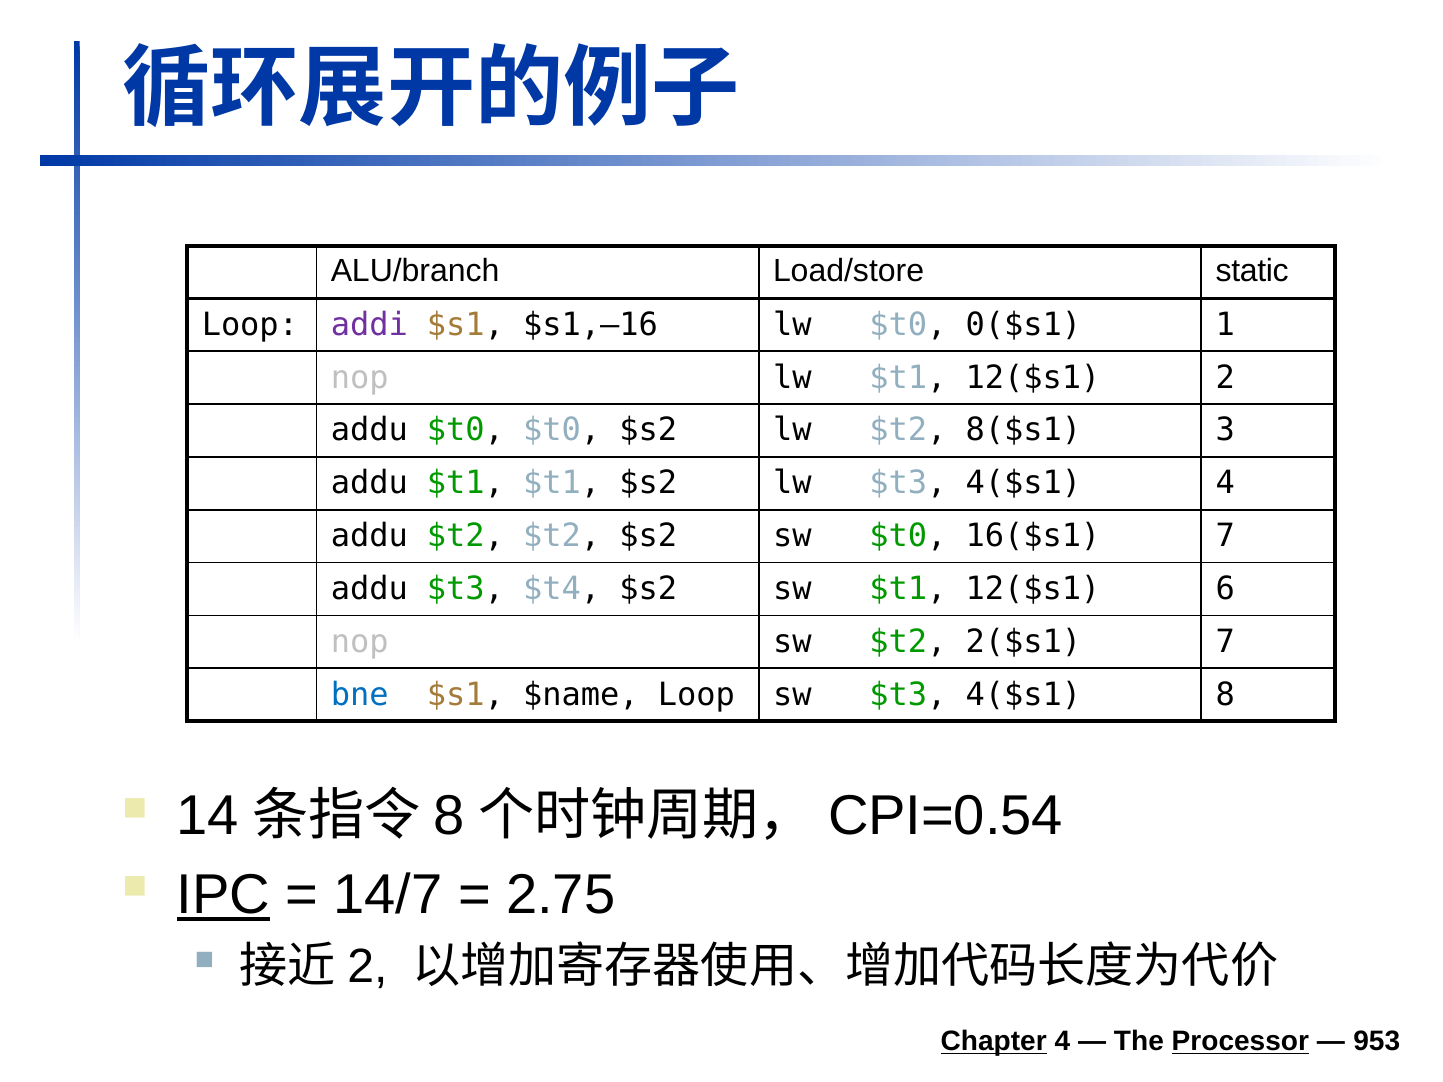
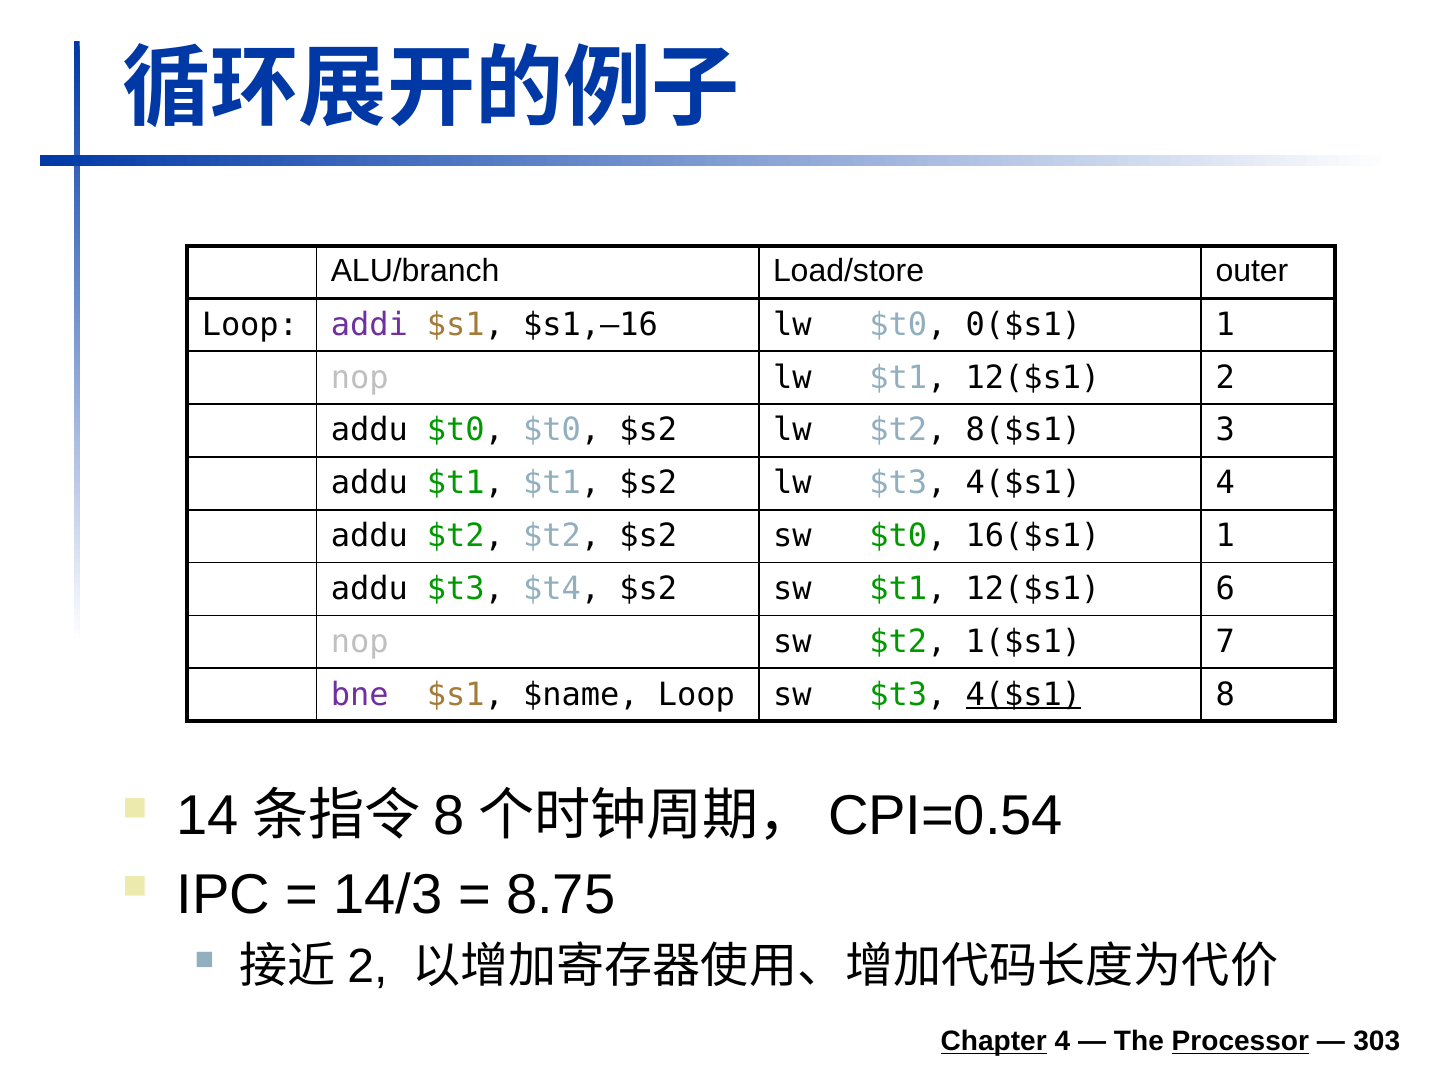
static: static -> outer
16($s1 7: 7 -> 1
2($s1: 2($s1 -> 1($s1
bne colour: blue -> purple
4($s1 at (1023, 695) underline: none -> present
IPC underline: present -> none
14/7: 14/7 -> 14/3
2.75: 2.75 -> 8.75
953: 953 -> 303
